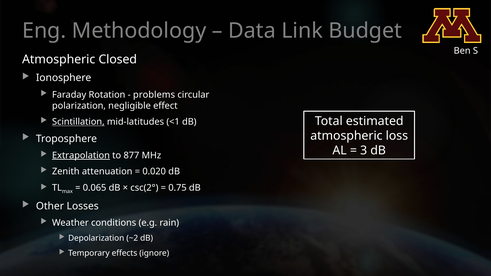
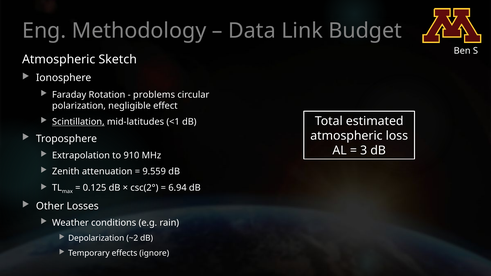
Closed: Closed -> Sketch
Extrapolation underline: present -> none
877: 877 -> 910
0.020: 0.020 -> 9.559
0.065: 0.065 -> 0.125
0.75: 0.75 -> 6.94
